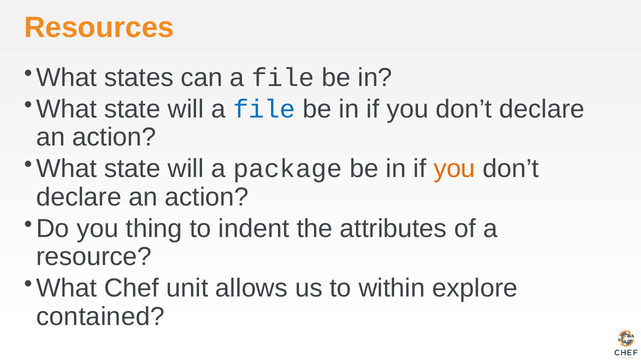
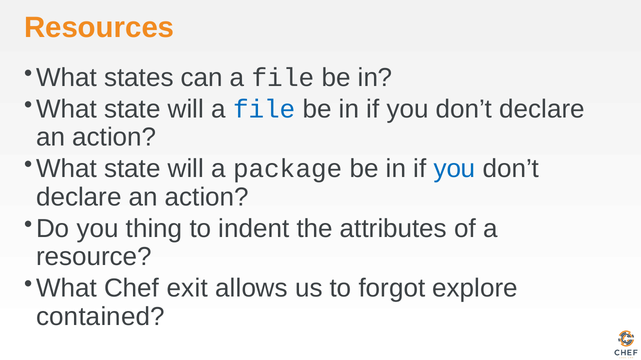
you at (454, 169) colour: orange -> blue
unit: unit -> exit
within: within -> forgot
